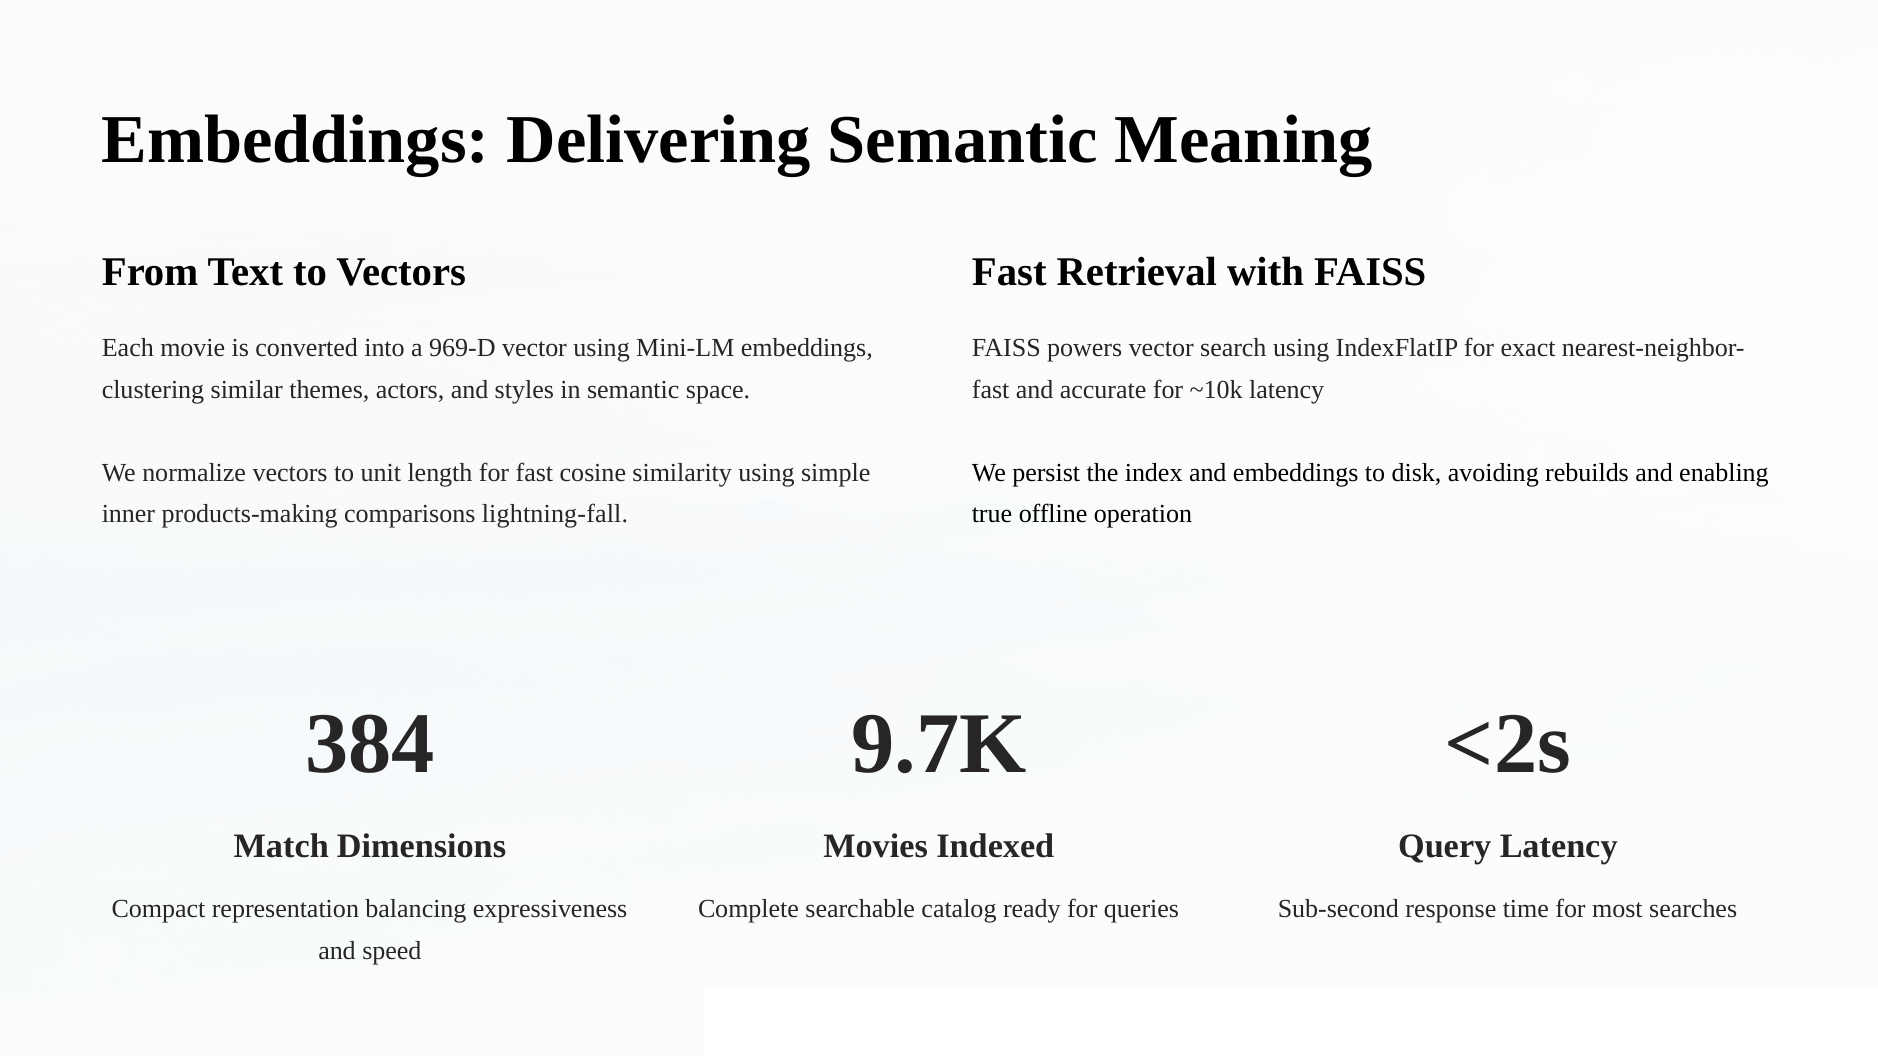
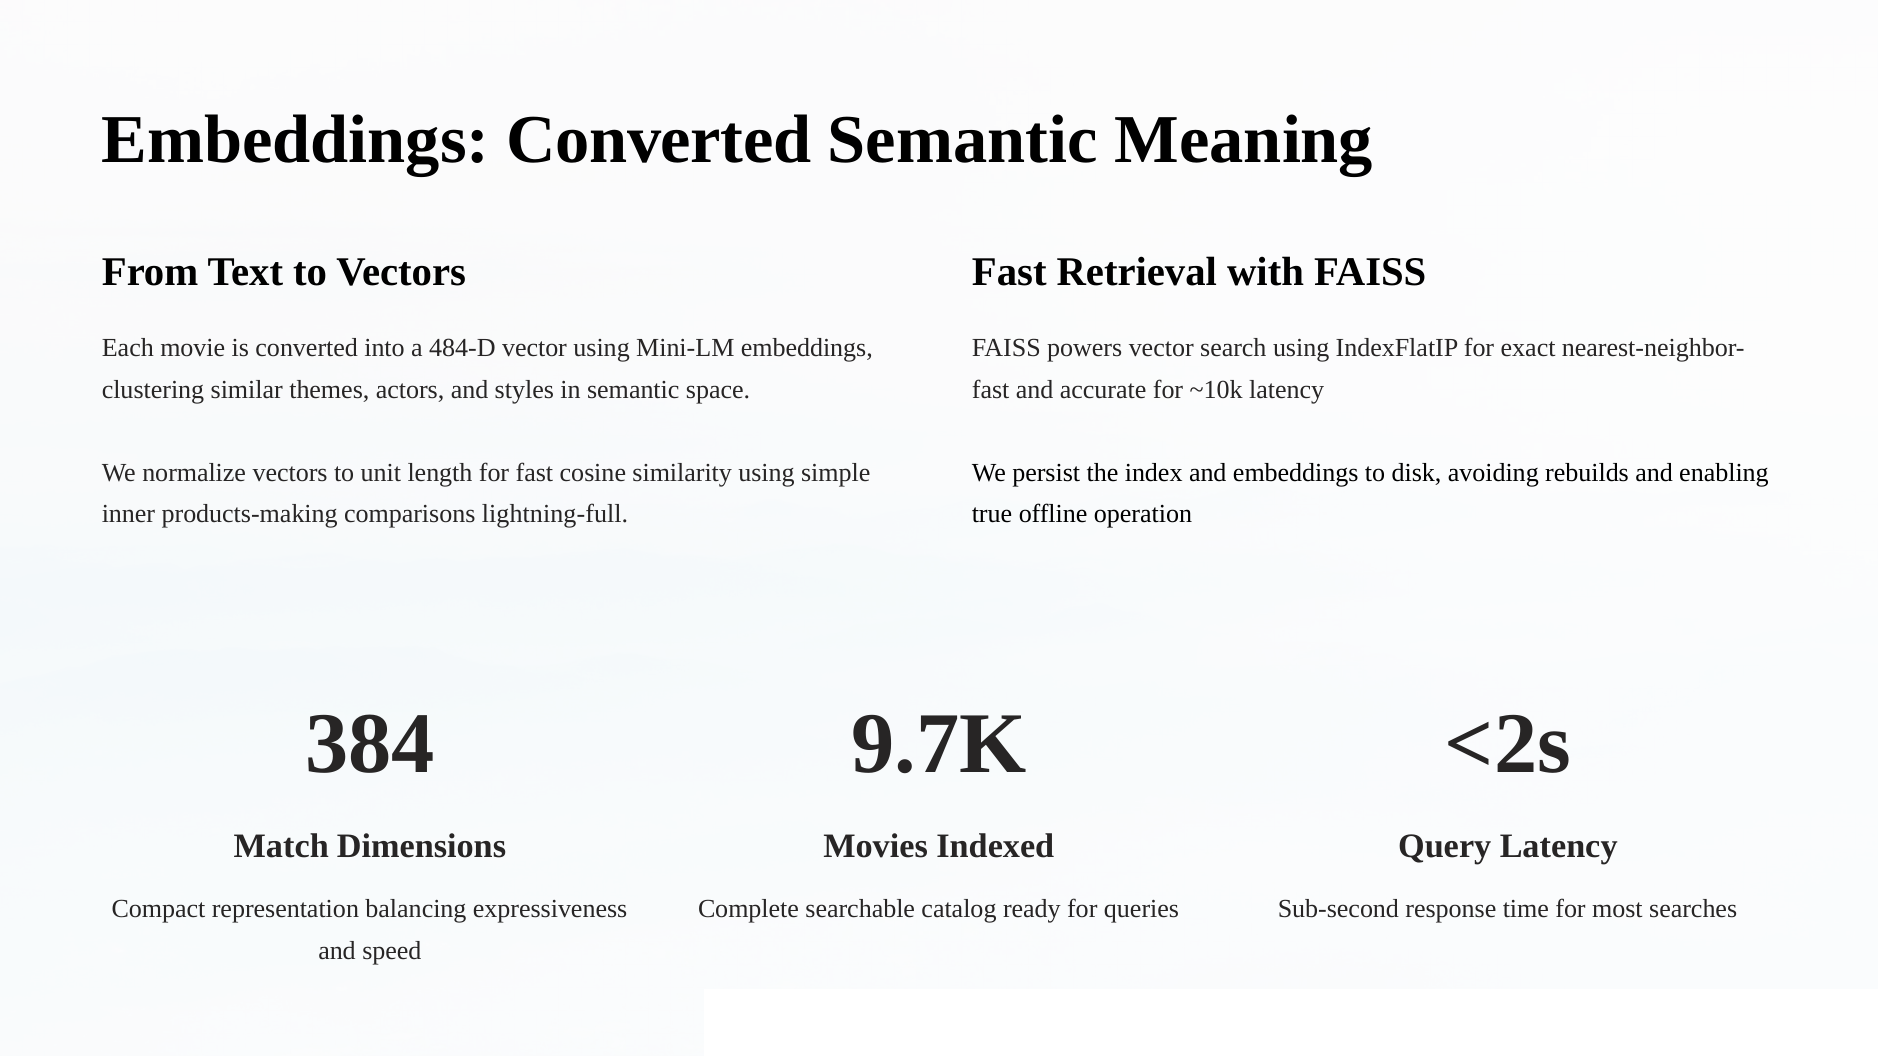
Embeddings Delivering: Delivering -> Converted
969-D: 969-D -> 484-D
lightning-fall: lightning-fall -> lightning-full
